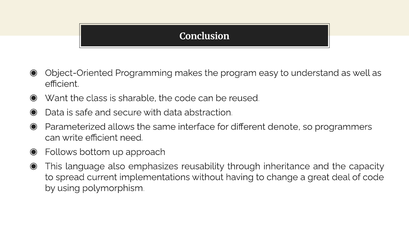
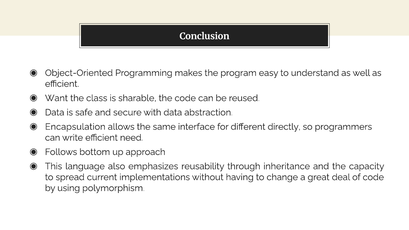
Parameterized: Parameterized -> Encapsulation
denote: denote -> directly
